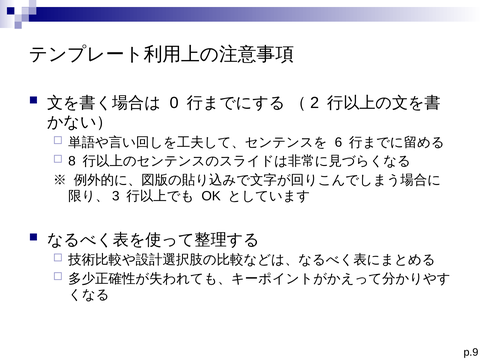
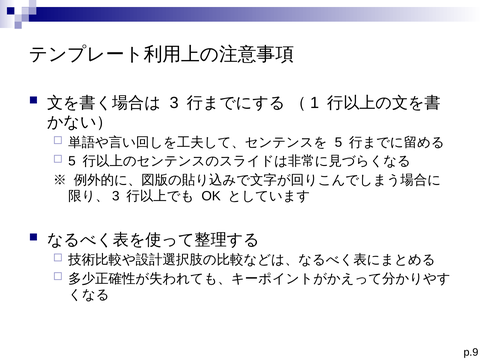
0: 0 -> 3
2: 2 -> 1
6 at (338, 143): 6 -> 5
8 at (72, 161): 8 -> 5
